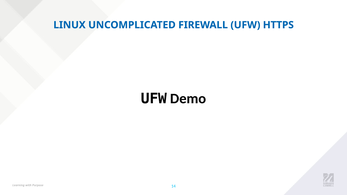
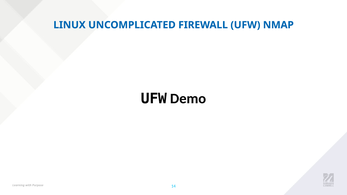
HTTPS: HTTPS -> NMAP
